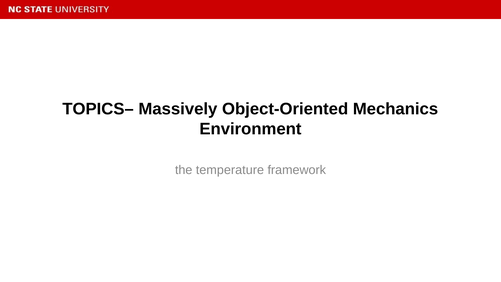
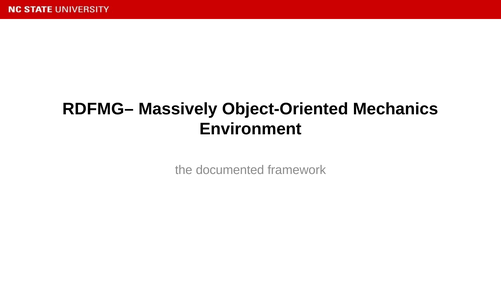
TOPICS–: TOPICS– -> RDFMG–
temperature: temperature -> documented
